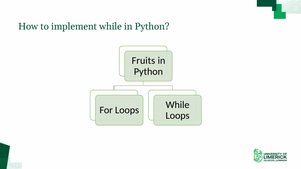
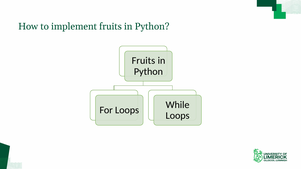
implement while: while -> fruits
